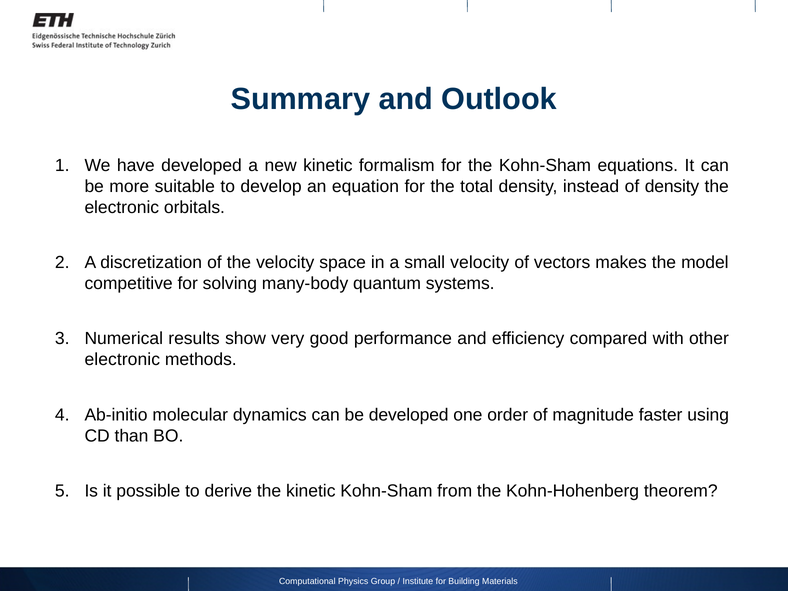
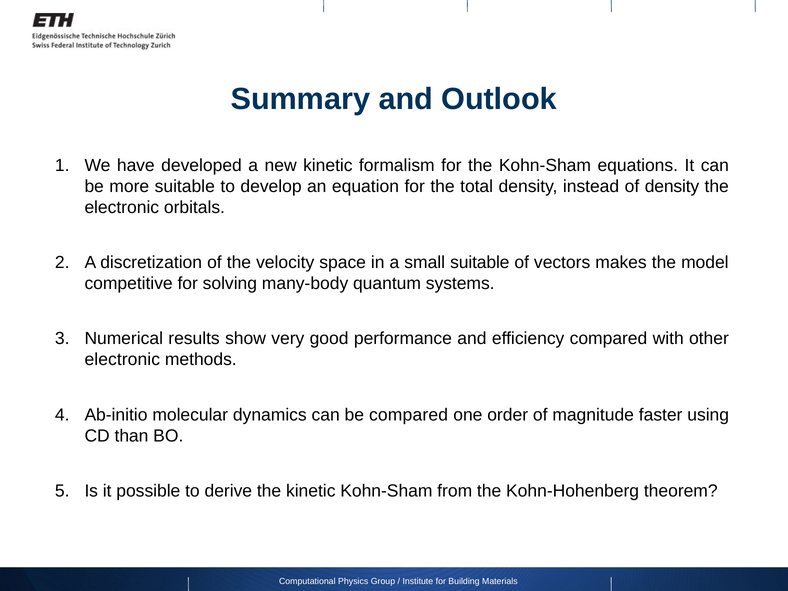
small velocity: velocity -> suitable
be developed: developed -> compared
